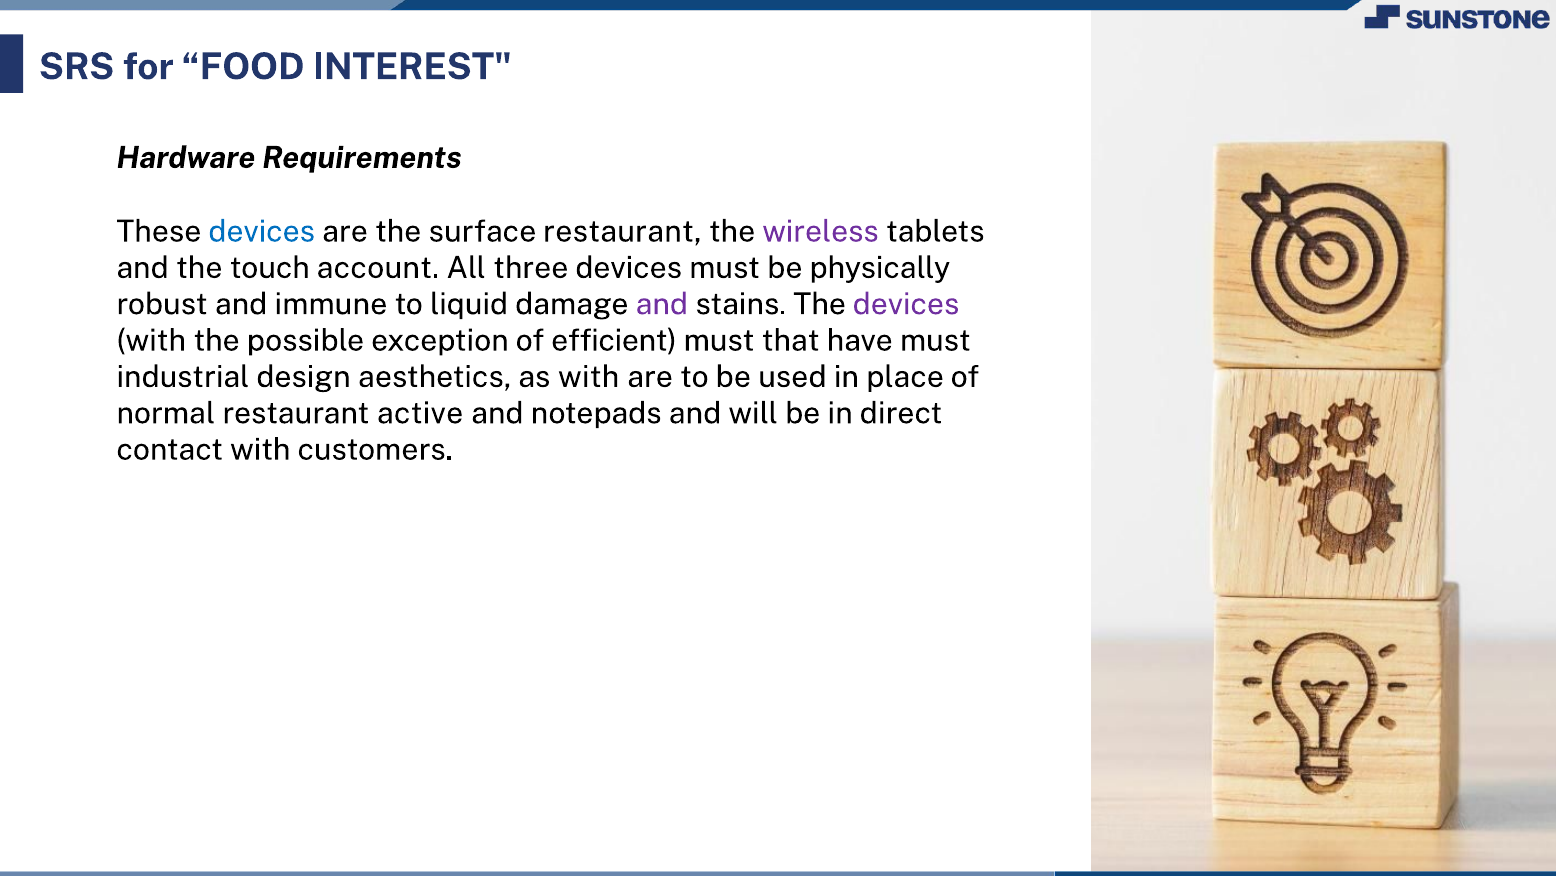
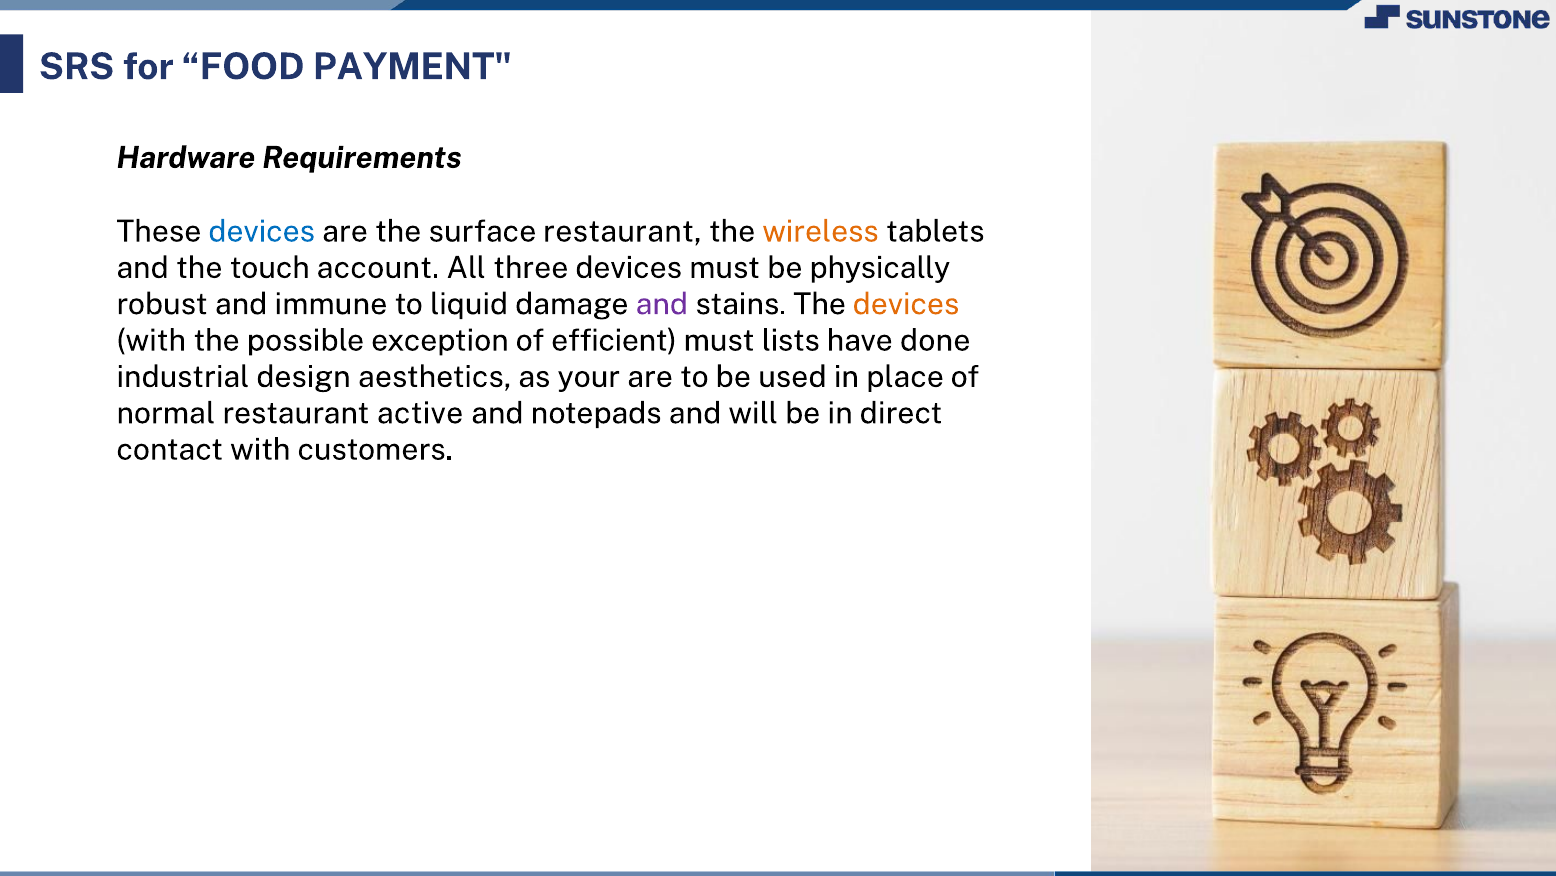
INTEREST: INTEREST -> PAYMENT
wireless colour: purple -> orange
devices at (906, 304) colour: purple -> orange
that: that -> lists
have must: must -> done
as with: with -> your
